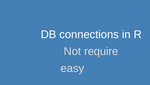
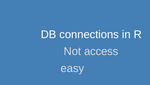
require: require -> access
